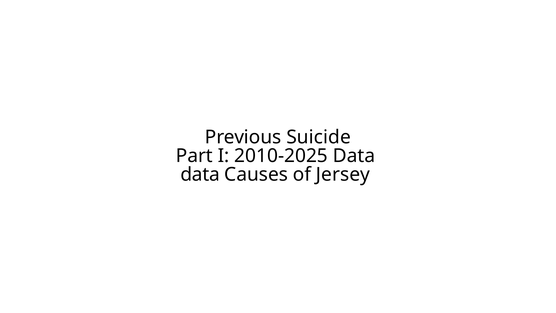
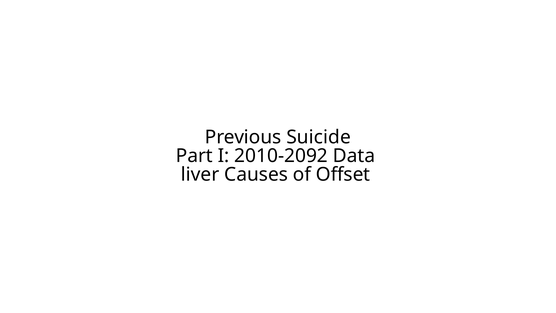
2010-2025: 2010-2025 -> 2010-2092
data at (200, 174): data -> liver
Jersey: Jersey -> Offset
